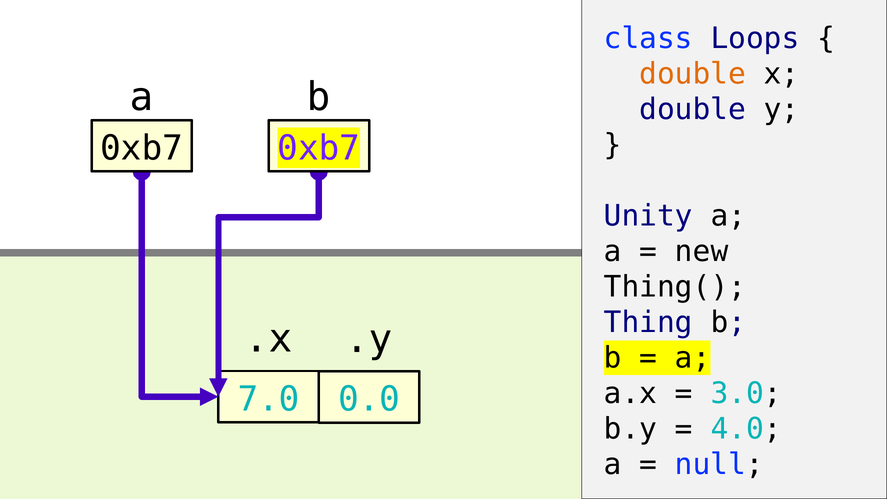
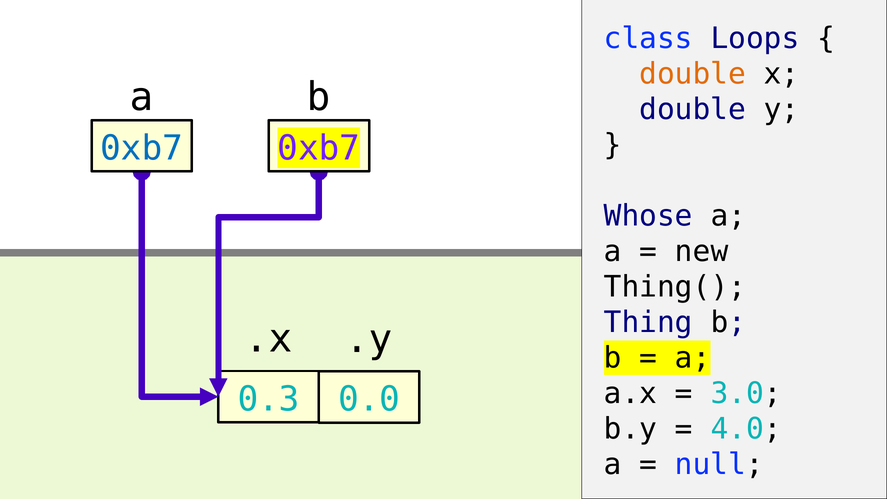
0xb7 at (142, 148) colour: black -> blue
Unity: Unity -> Whose
7.0: 7.0 -> 0.3
